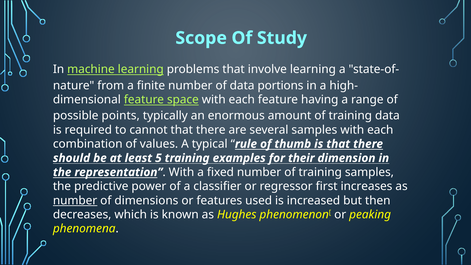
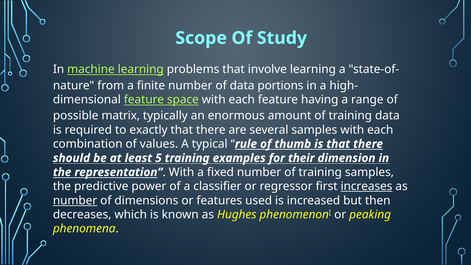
points: points -> matrix
cannot: cannot -> exactly
increases underline: none -> present
